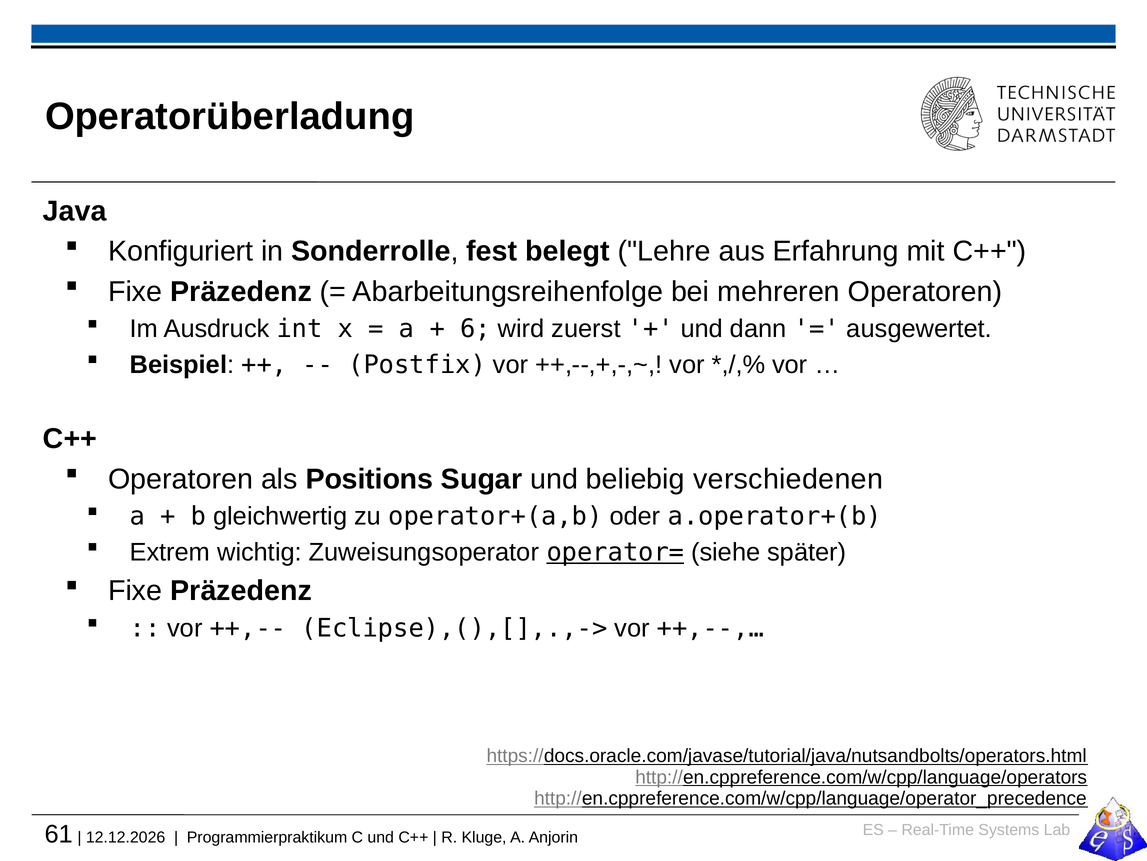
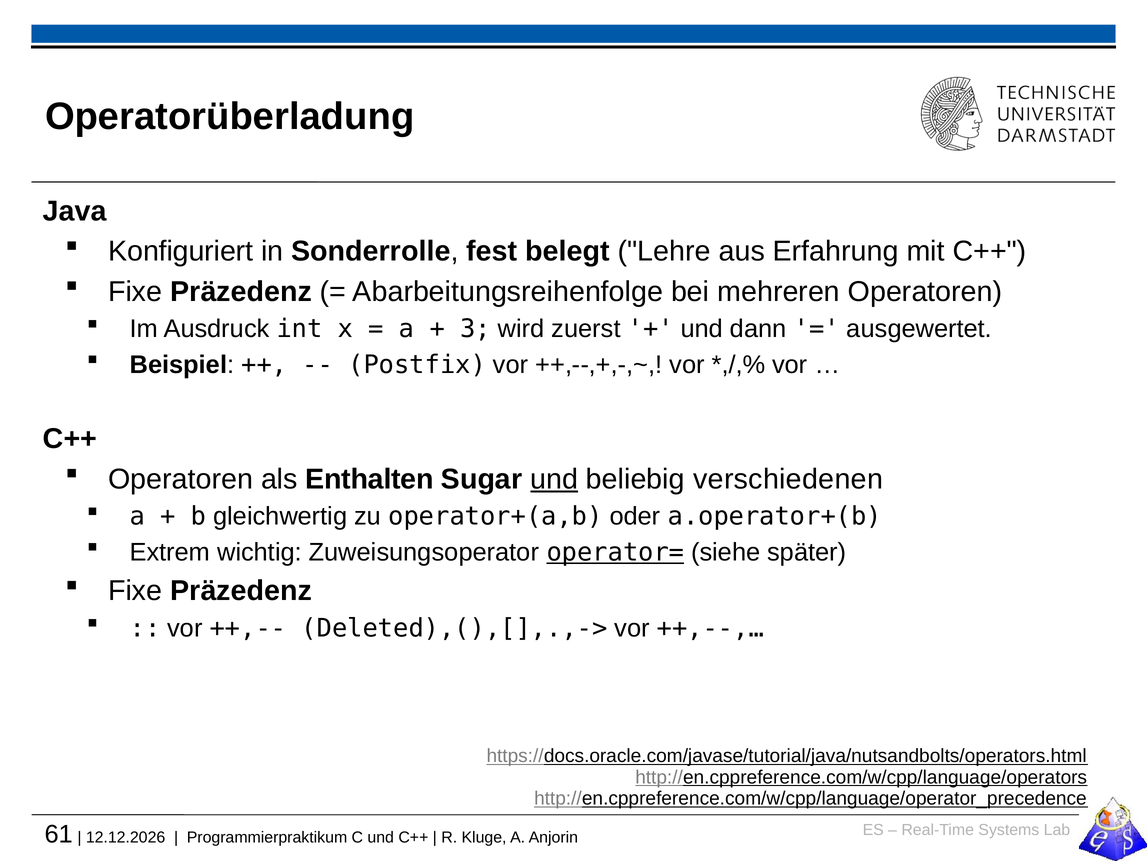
6: 6 -> 3
Positions: Positions -> Enthalten
und at (554, 479) underline: none -> present
Eclipse),(),[],.,->: Eclipse),(),[],.,-> -> Deleted),(),[],.,->
